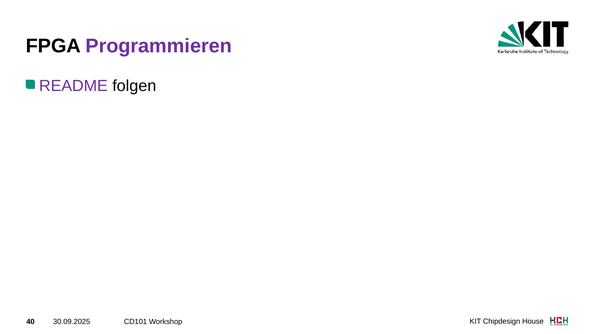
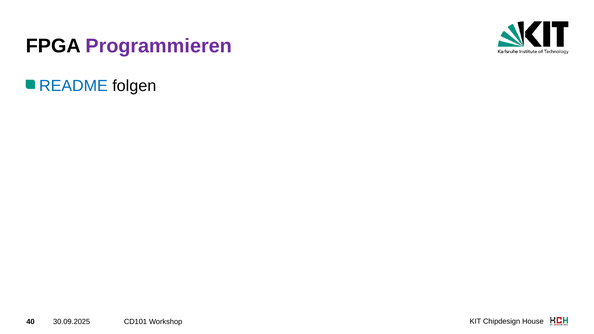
README colour: purple -> blue
